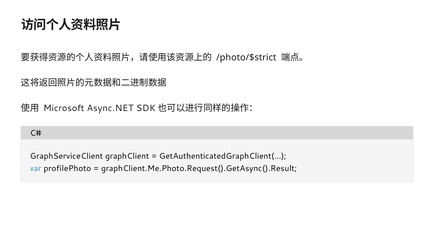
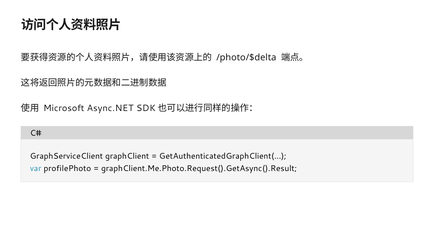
/photo/$strict: /photo/$strict -> /photo/$delta
